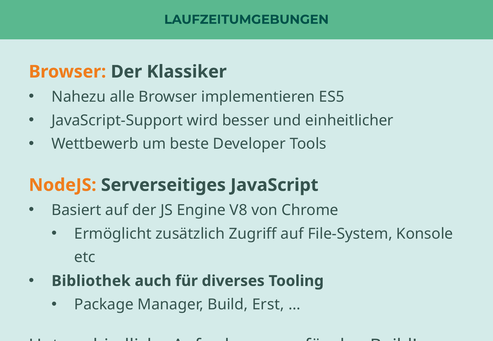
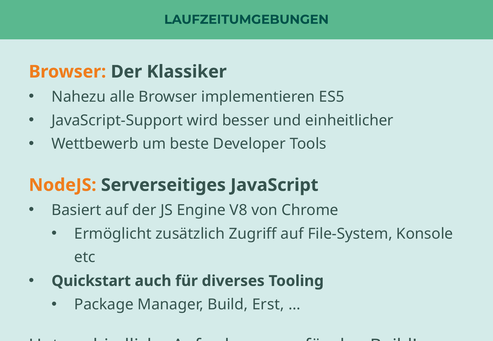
Bibliothek: Bibliothek -> Quickstart
